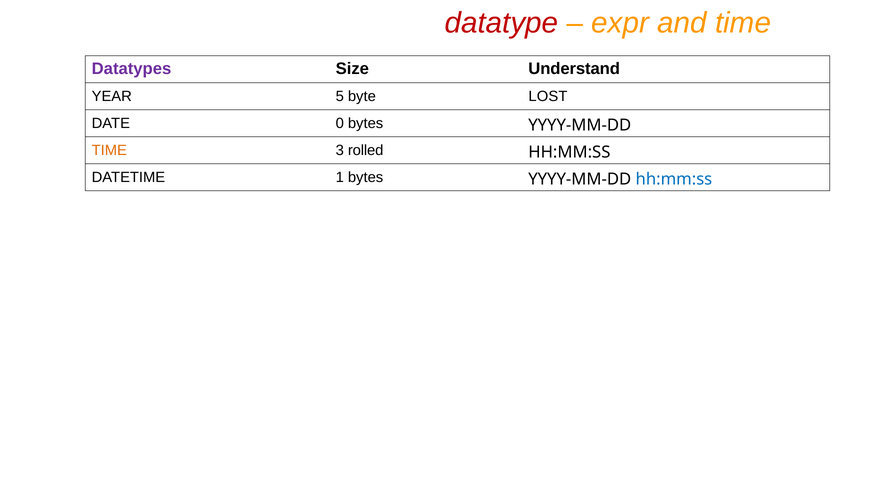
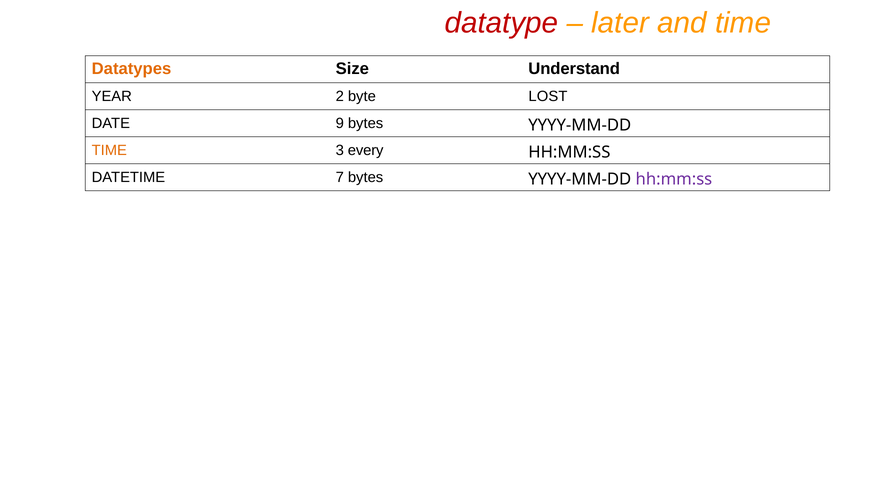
expr: expr -> later
Datatypes colour: purple -> orange
5: 5 -> 2
0: 0 -> 9
rolled: rolled -> every
1: 1 -> 7
hh:mm:ss at (674, 179) colour: blue -> purple
